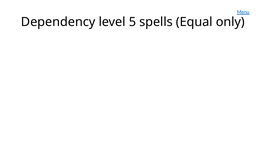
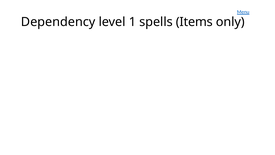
5: 5 -> 1
Equal: Equal -> Items
